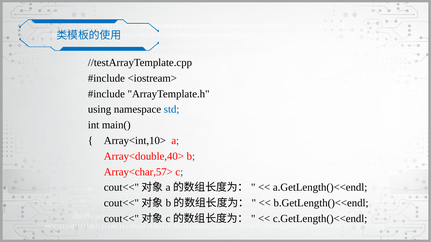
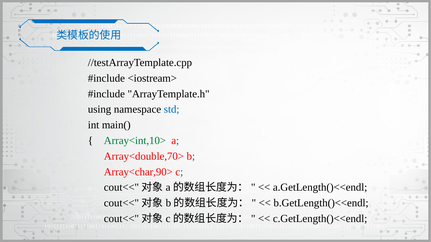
Array<int,10> colour: black -> green
Array<double,40>: Array<double,40> -> Array<double,70>
Array<char,57>: Array<char,57> -> Array<char,90>
